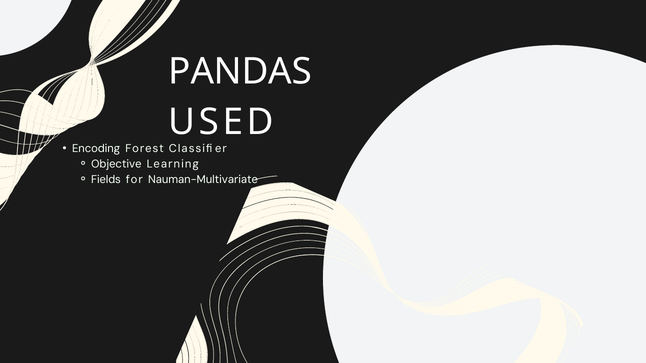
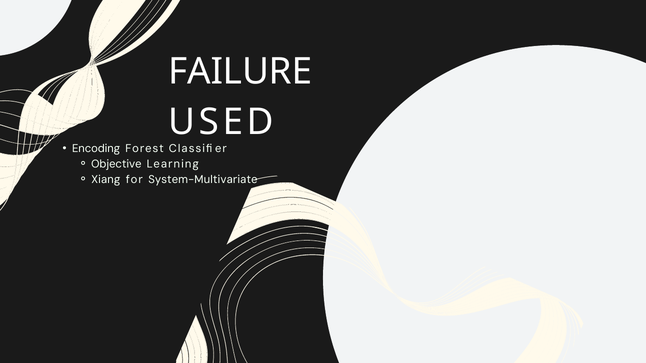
PANDAS: PANDAS -> FAILURE
Fields: Fields -> Xiang
Nauman-Multivariate: Nauman-Multivariate -> System-Multivariate
